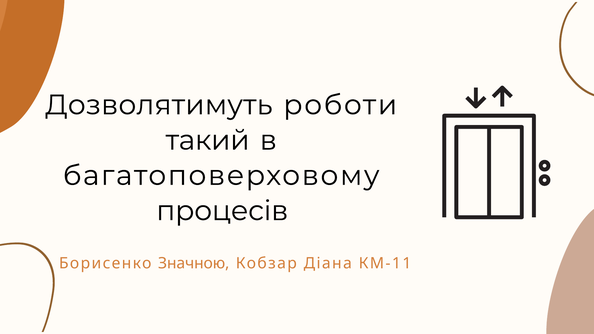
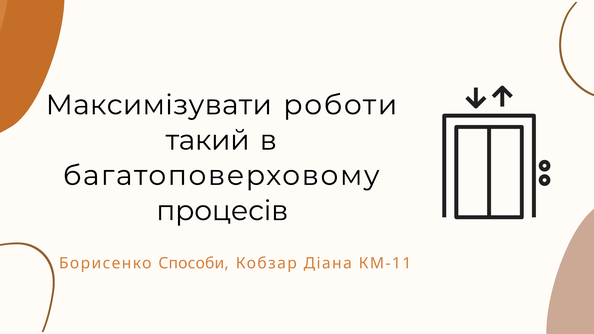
Дозволятимуть: Дозволятимуть -> Максимізувати
Значною: Значною -> Способи
